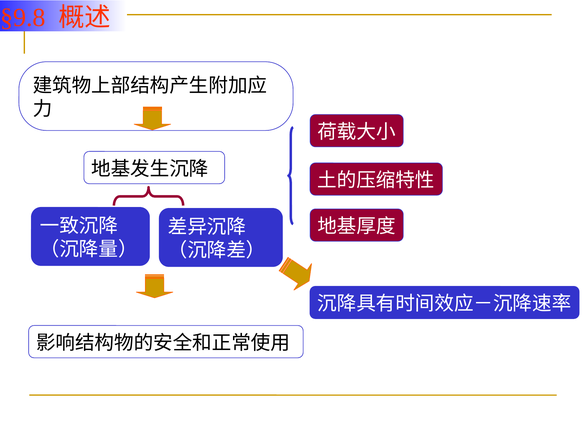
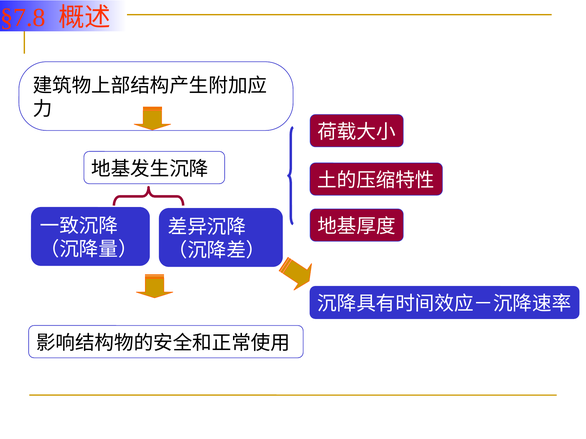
§9.8: §9.8 -> §7.8
